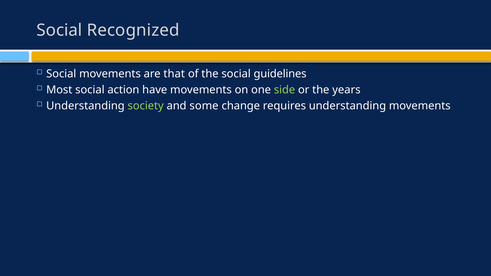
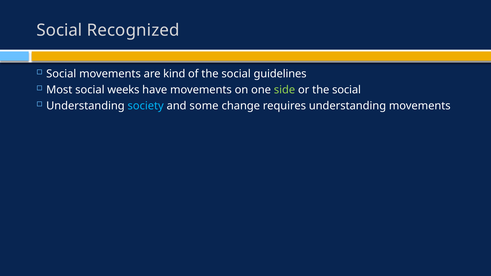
that: that -> kind
action: action -> weeks
or the years: years -> social
society colour: light green -> light blue
